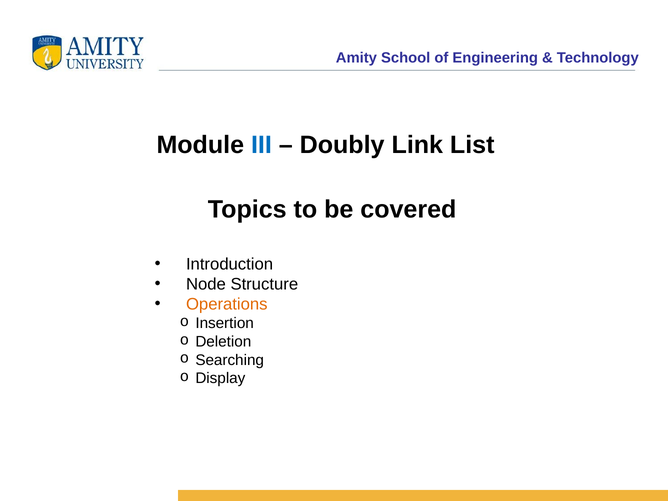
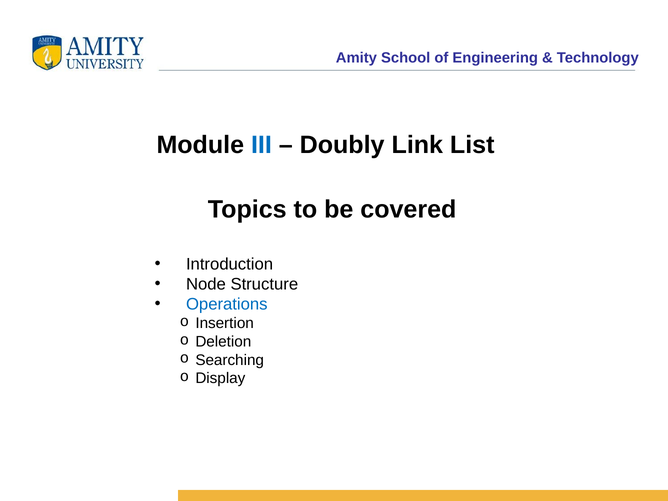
Operations colour: orange -> blue
